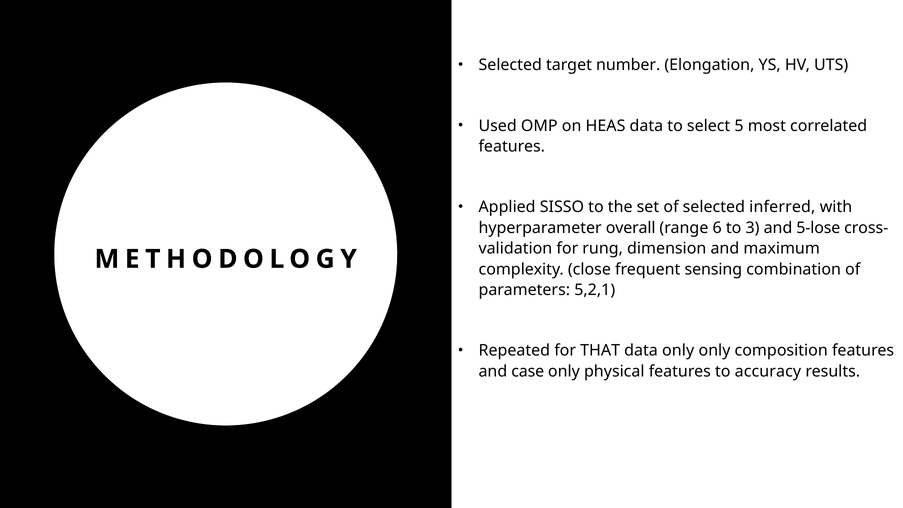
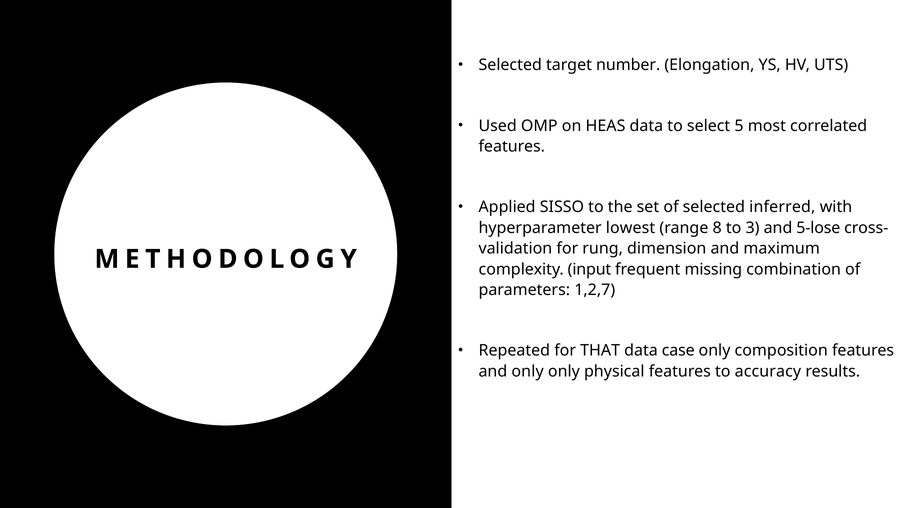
overall: overall -> lowest
6: 6 -> 8
close: close -> input
sensing: sensing -> missing
5,2,1: 5,2,1 -> 1,2,7
data only: only -> case
and case: case -> only
